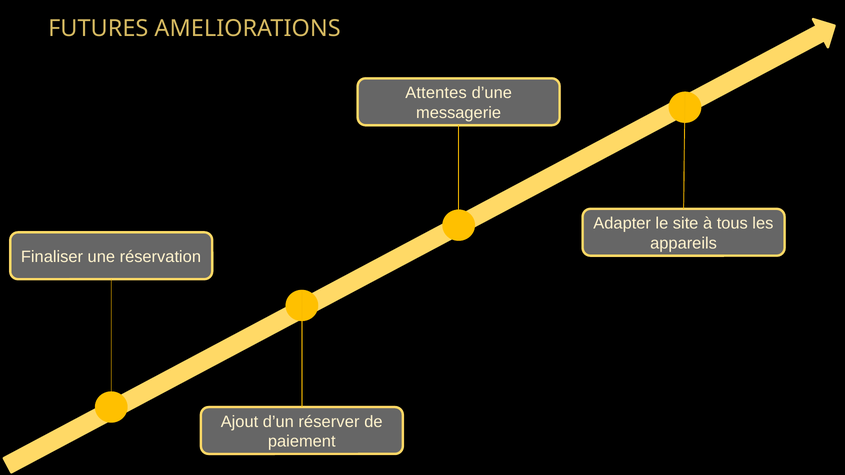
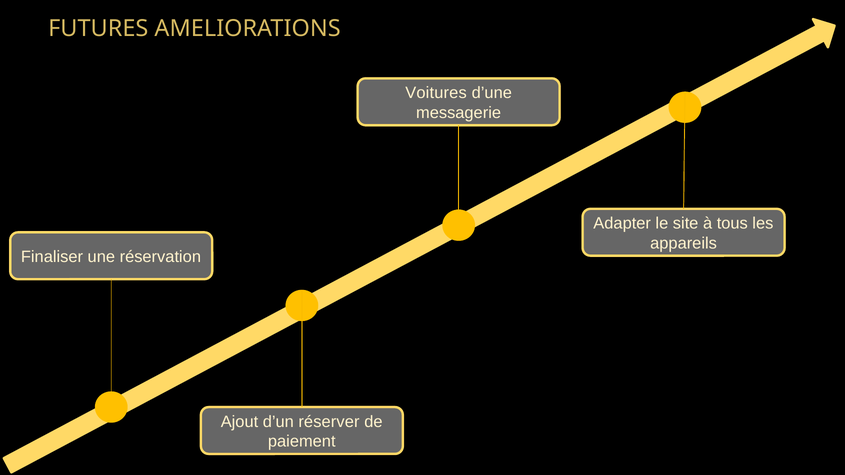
Attentes: Attentes -> Voitures
